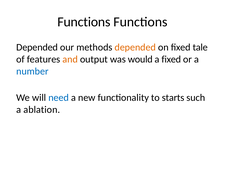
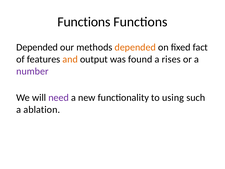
tale: tale -> fact
would: would -> found
a fixed: fixed -> rises
number colour: blue -> purple
need colour: blue -> purple
starts: starts -> using
